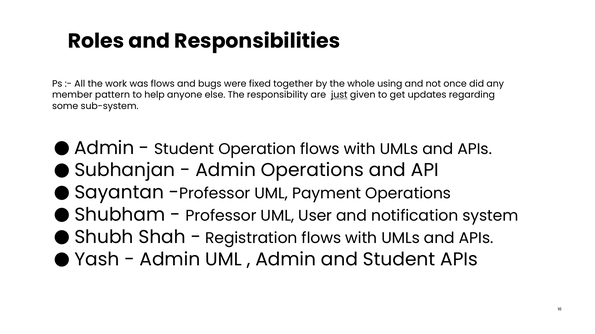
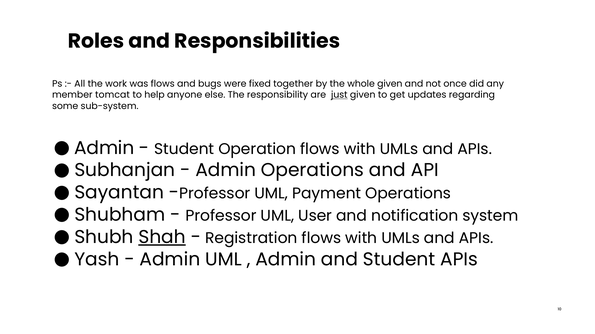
whole using: using -> given
pattern: pattern -> tomcat
Shah underline: none -> present
